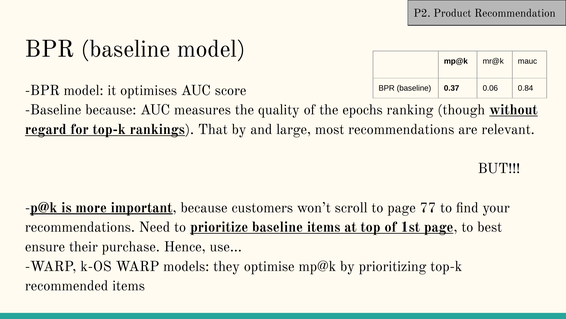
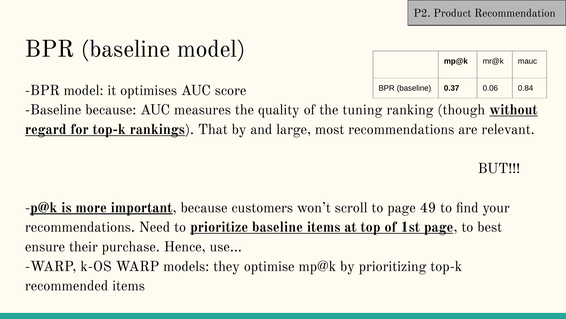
epochs: epochs -> tuning
77: 77 -> 49
